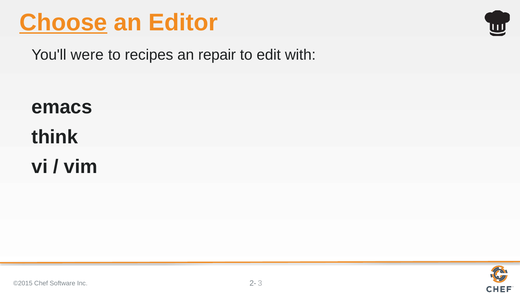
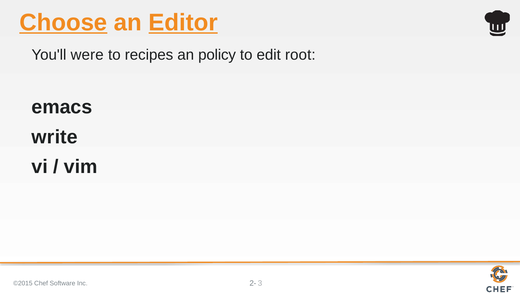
Editor underline: none -> present
repair: repair -> policy
with: with -> root
think: think -> write
